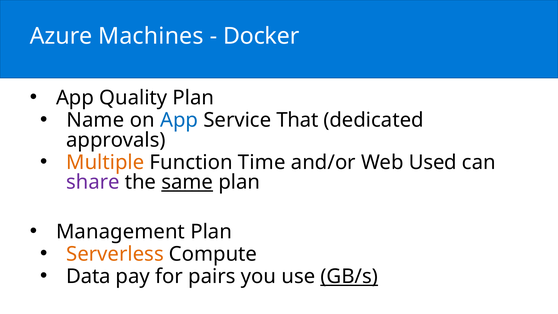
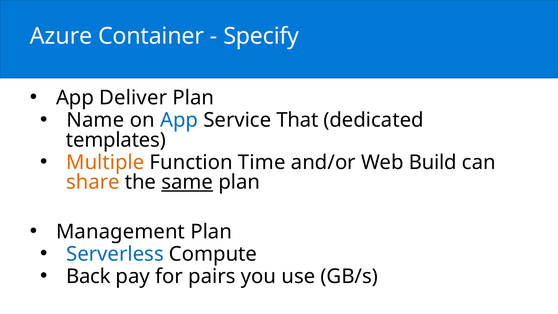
Machines: Machines -> Container
Docker: Docker -> Specify
Quality: Quality -> Deliver
approvals: approvals -> templates
Used: Used -> Build
share colour: purple -> orange
Serverless colour: orange -> blue
Data: Data -> Back
GB/s underline: present -> none
